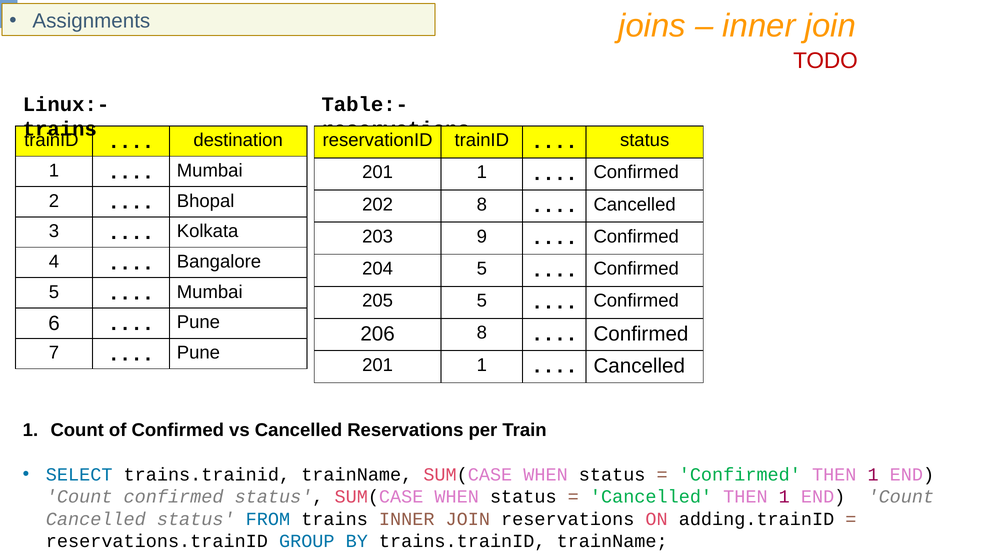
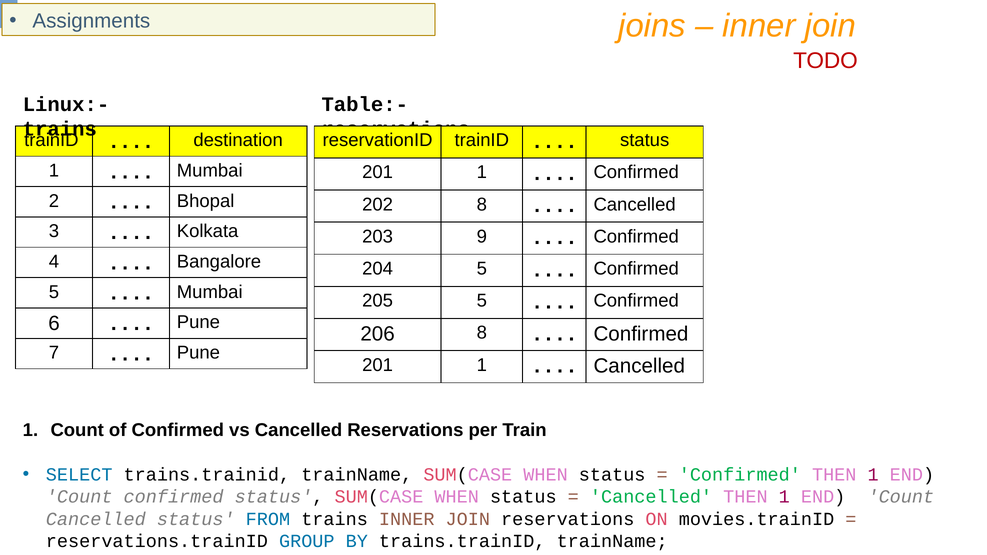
adding.trainID: adding.trainID -> movies.trainID
